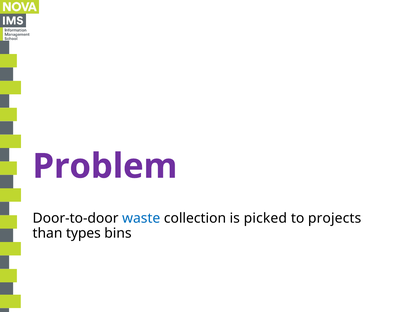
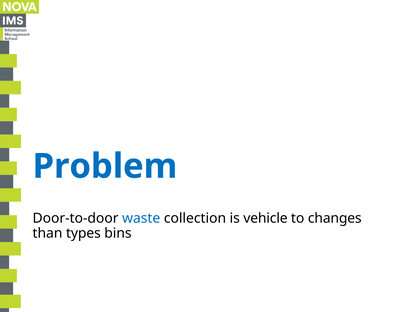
Problem colour: purple -> blue
picked: picked -> vehicle
projects: projects -> changes
